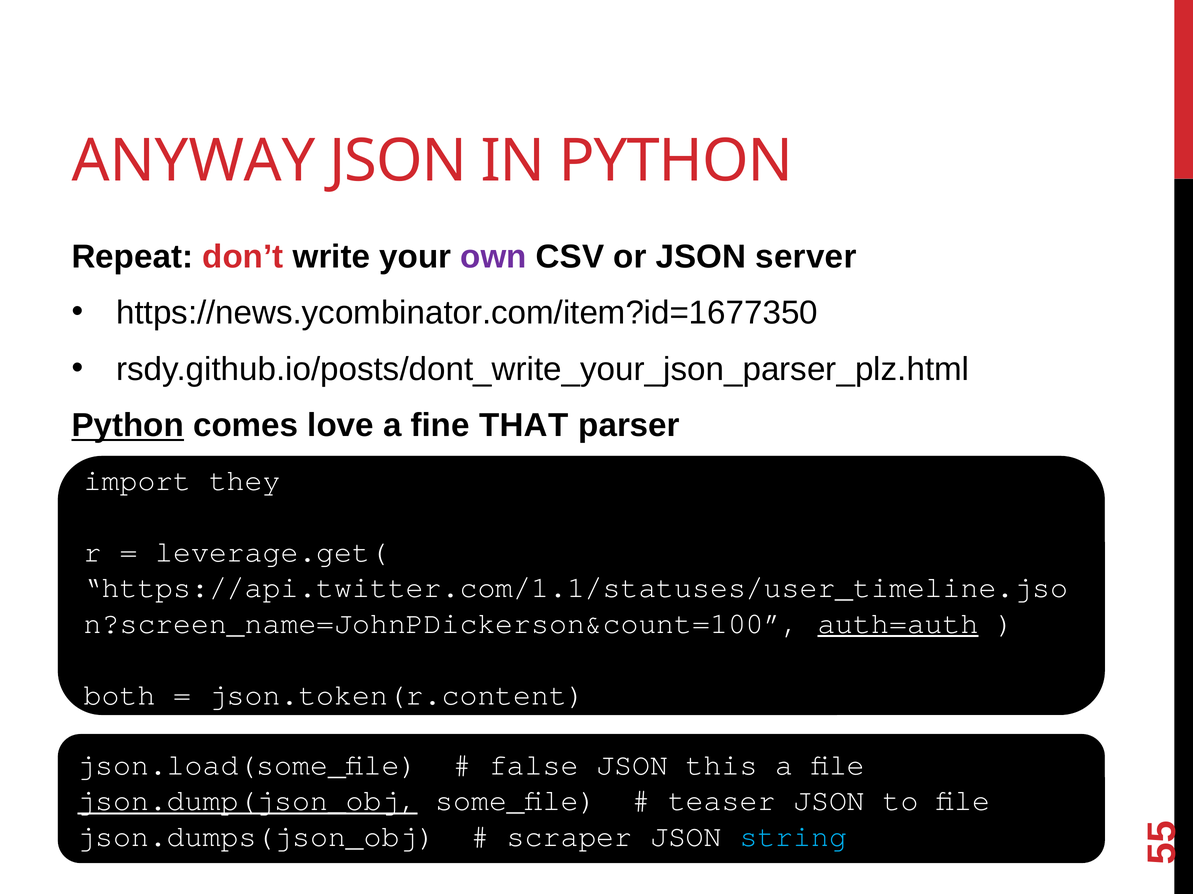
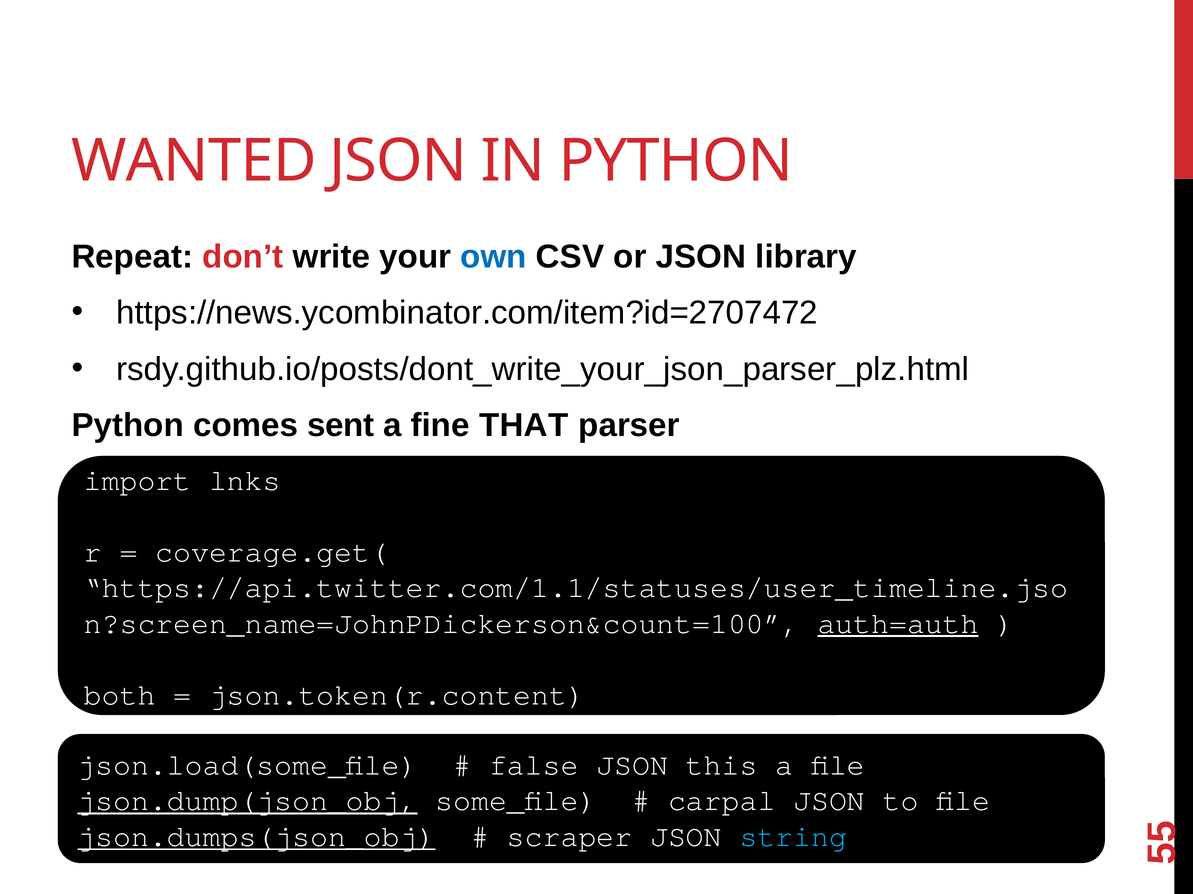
ANYWAY: ANYWAY -> WANTED
own colour: purple -> blue
server: server -> library
https://news.ycombinator.com/item?id=1677350: https://news.ycombinator.com/item?id=1677350 -> https://news.ycombinator.com/item?id=2707472
Python at (128, 426) underline: present -> none
love: love -> sent
they: they -> lnks
leverage.get(: leverage.get( -> coverage.get(
teaser: teaser -> carpal
json.dumps(json_obj underline: none -> present
